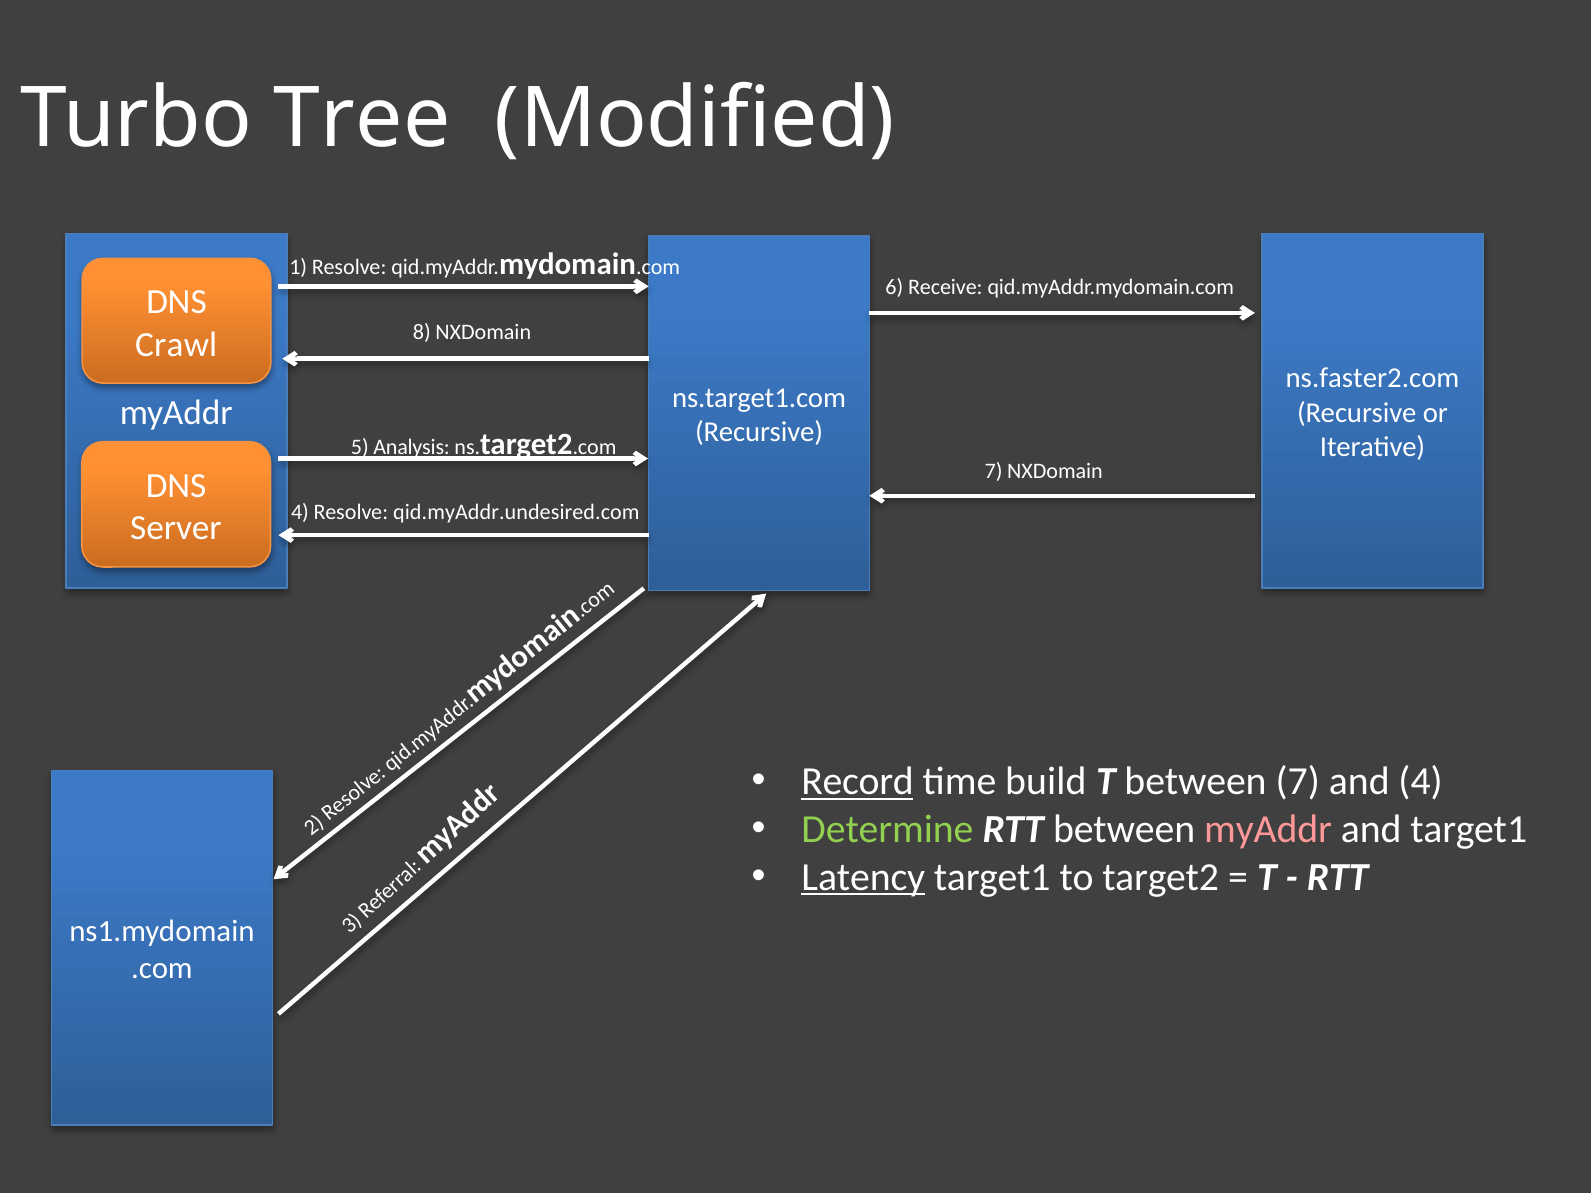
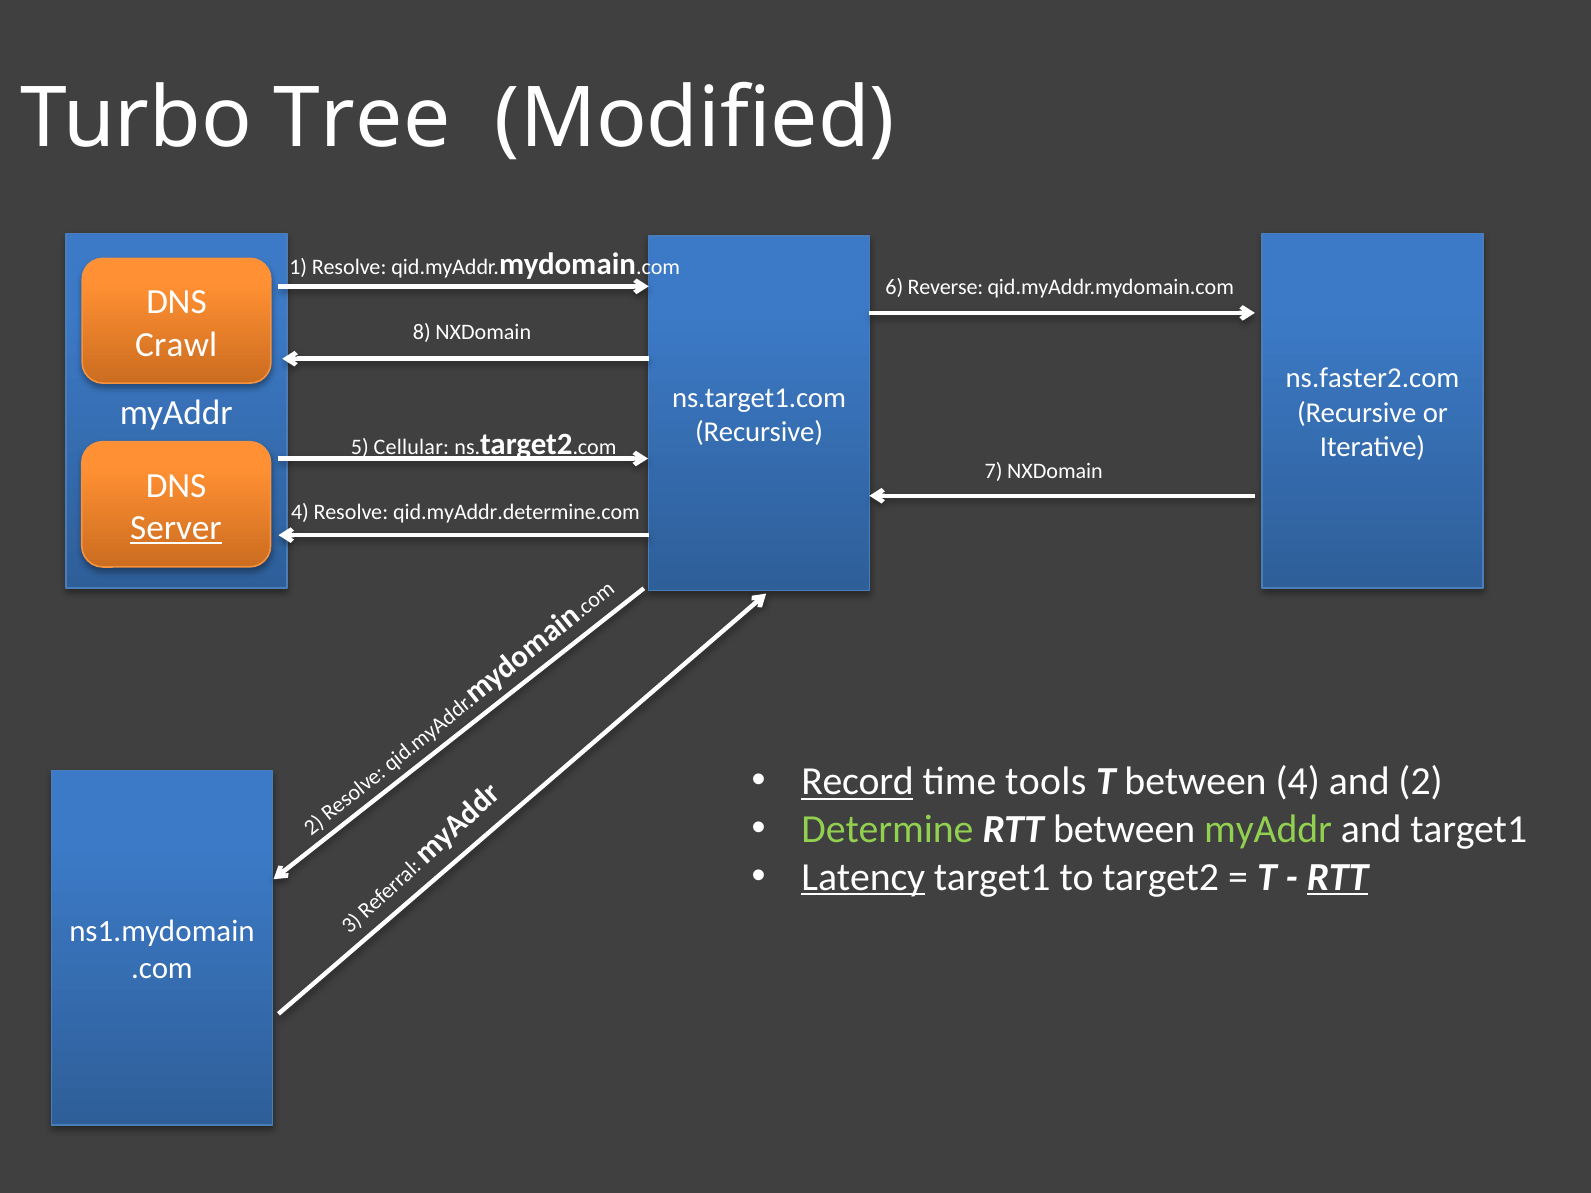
Receive: Receive -> Reverse
Analysis: Analysis -> Cellular
qid.myAddr.undesired.com: qid.myAddr.undesired.com -> qid.myAddr.determine.com
Server underline: none -> present
build: build -> tools
between 7: 7 -> 4
and 4: 4 -> 2
myAddr at (1268, 830) colour: pink -> light green
RTT at (1337, 877) underline: none -> present
